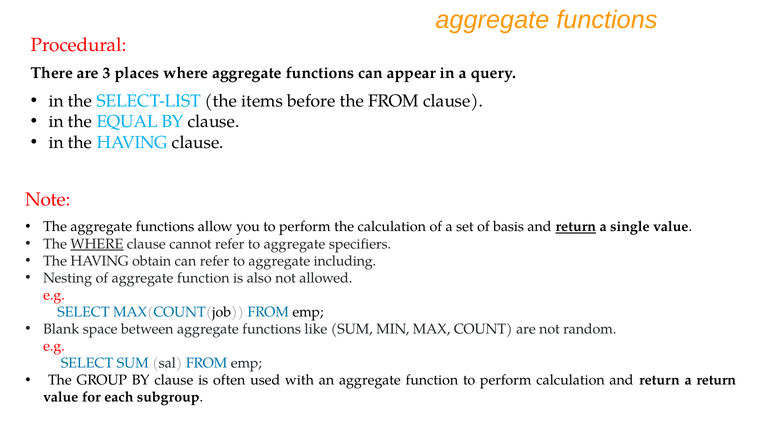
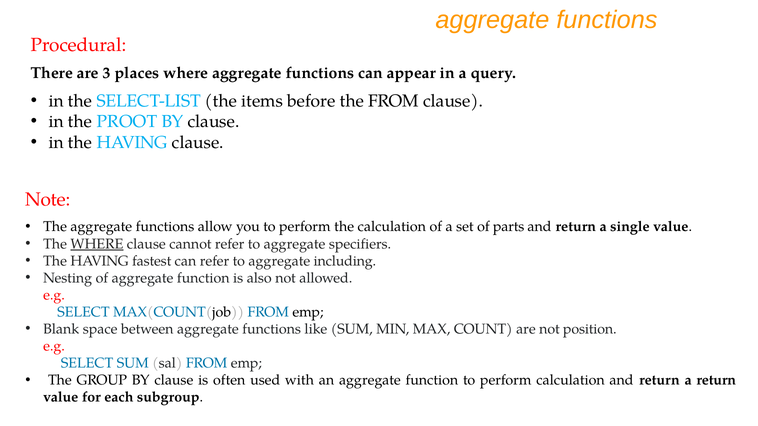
EQUAL: EQUAL -> PROOT
basis: basis -> parts
return at (576, 227) underline: present -> none
obtain: obtain -> fastest
random: random -> position
